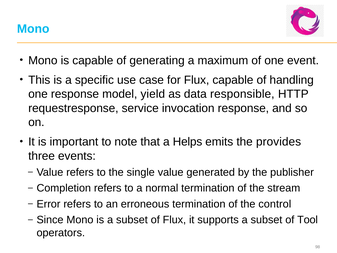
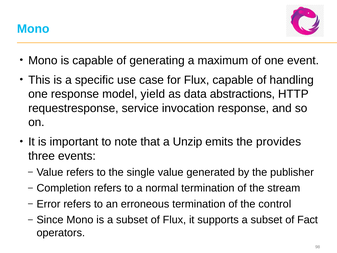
responsible: responsible -> abstractions
Helps: Helps -> Unzip
Tool: Tool -> Fact
